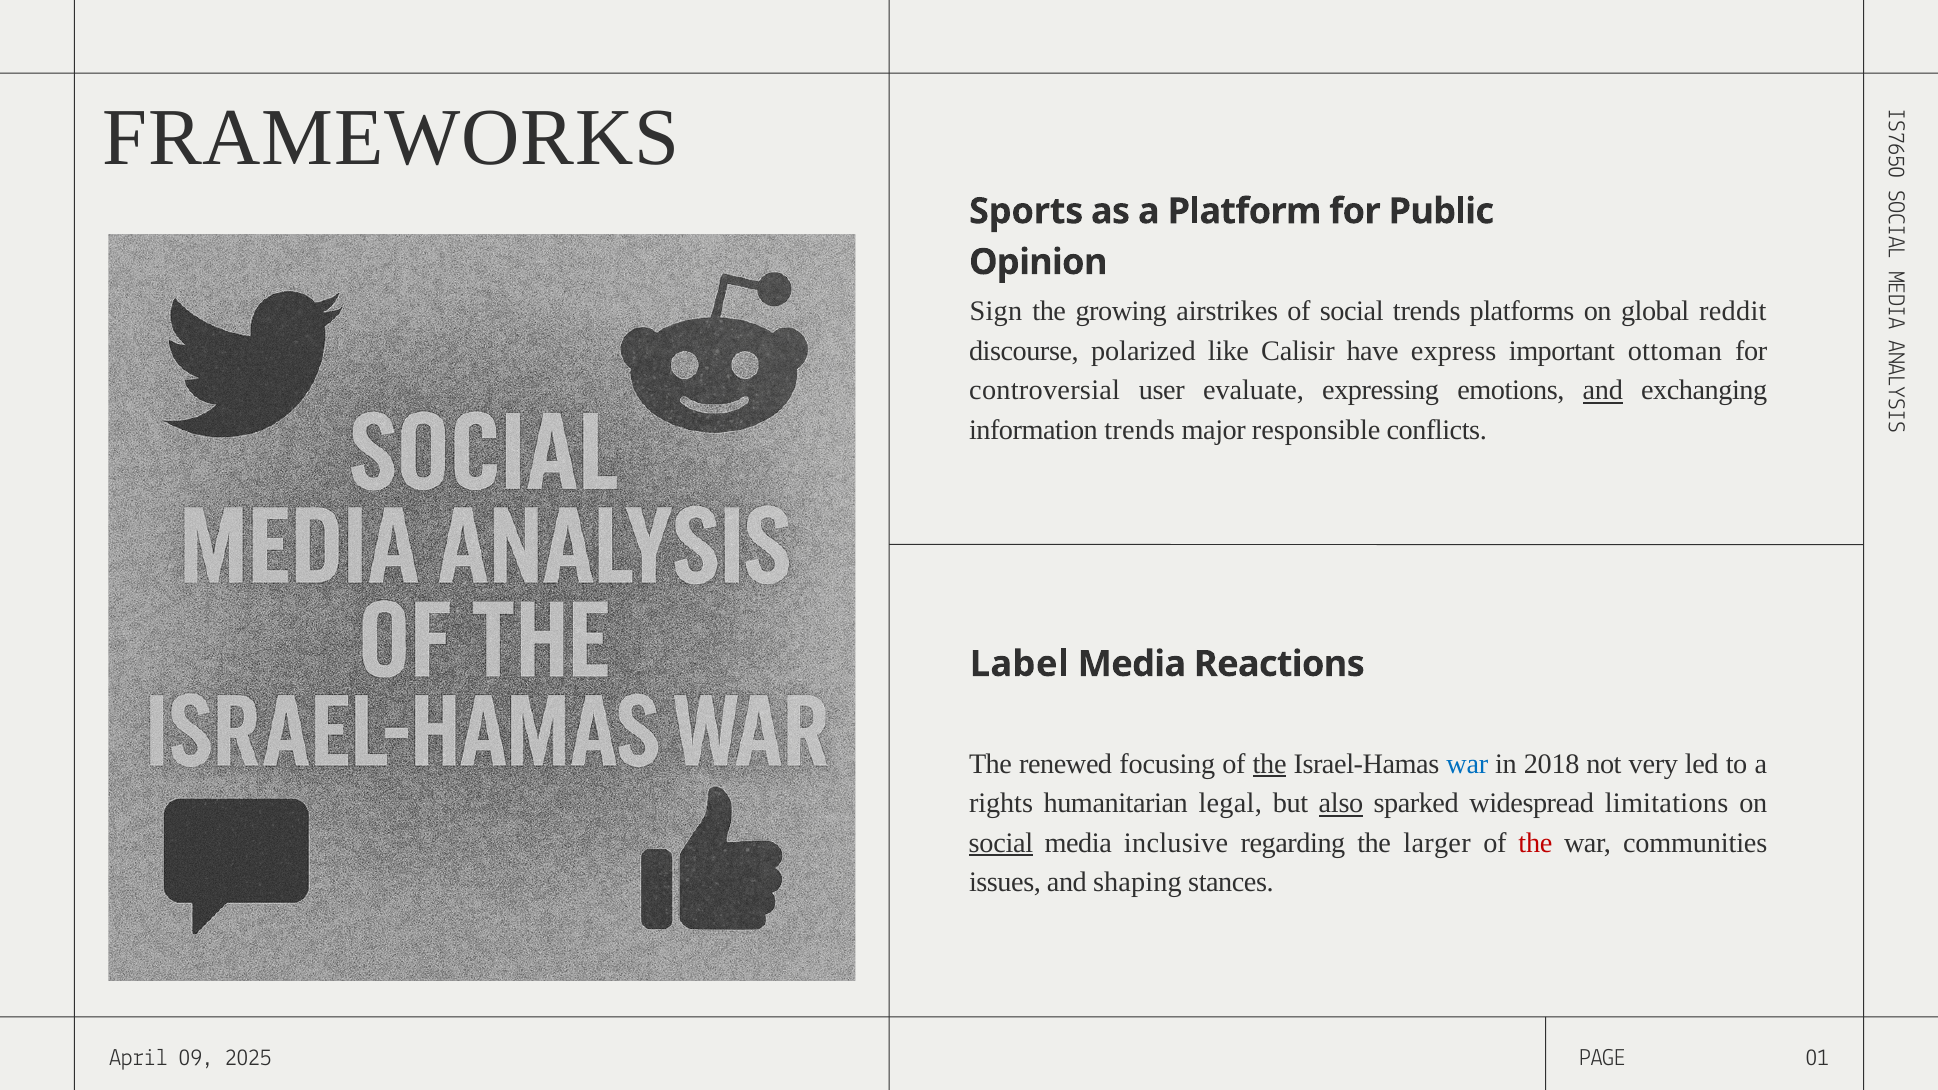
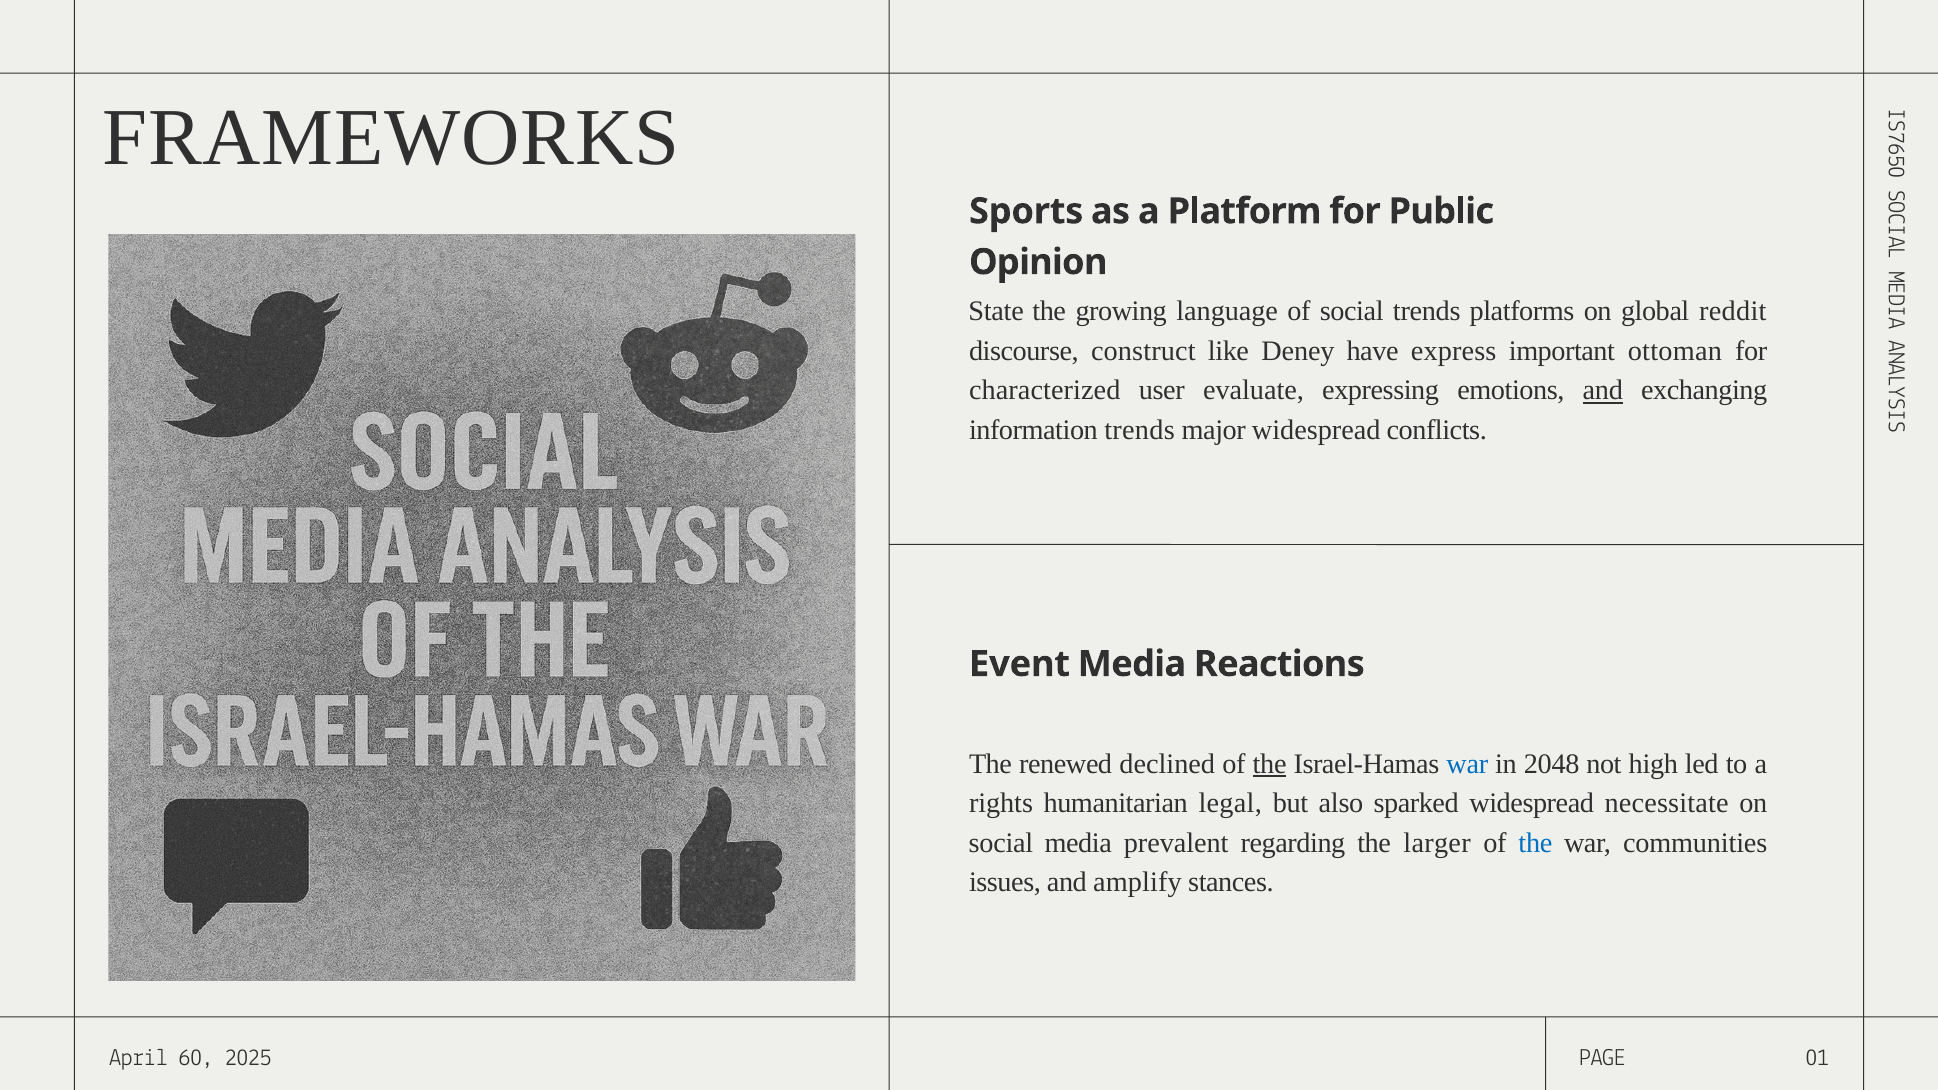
Sign: Sign -> State
airstrikes: airstrikes -> language
polarized: polarized -> construct
Calisir: Calisir -> Deney
controversial: controversial -> characterized
major responsible: responsible -> widespread
Label: Label -> Event
focusing: focusing -> declined
2018: 2018 -> 2048
very: very -> high
also underline: present -> none
limitations: limitations -> necessitate
social at (1001, 843) underline: present -> none
inclusive: inclusive -> prevalent
the at (1535, 843) colour: red -> blue
shaping: shaping -> amplify
09: 09 -> 60
